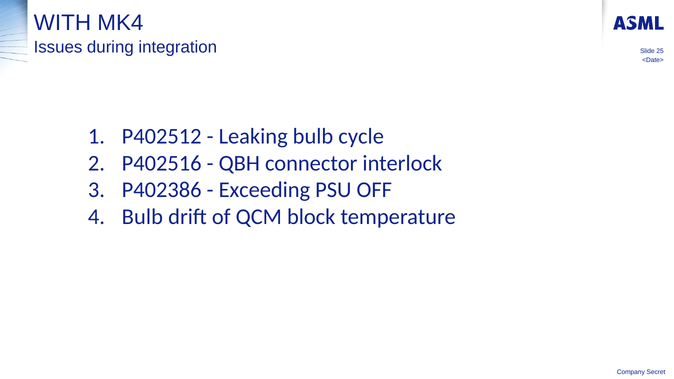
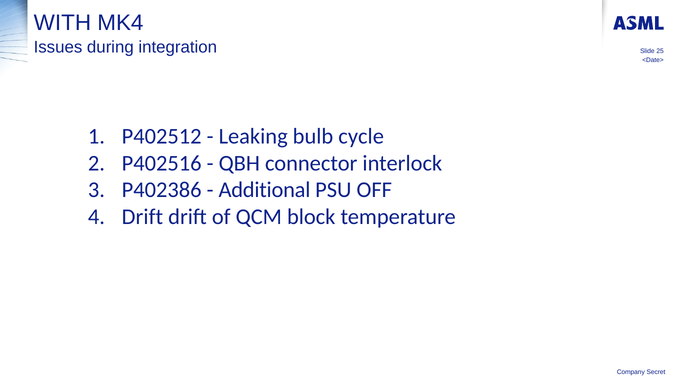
Exceeding: Exceeding -> Additional
Bulb at (142, 217): Bulb -> Drift
